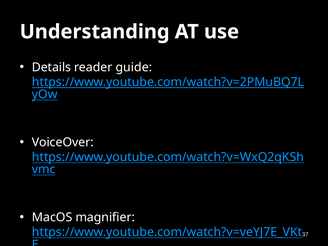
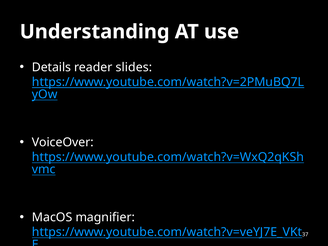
guide: guide -> slides
